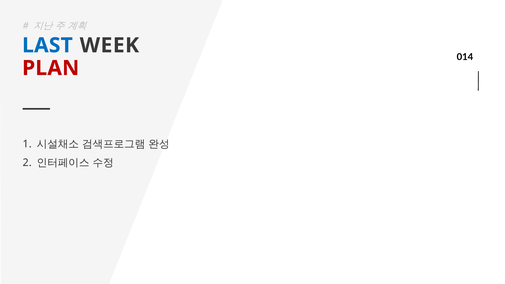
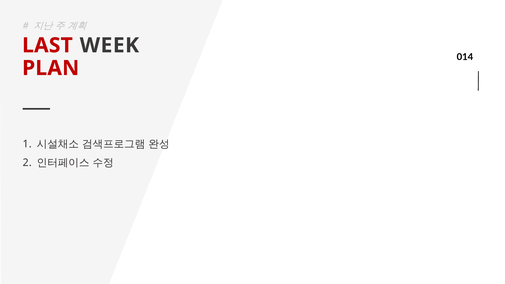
LAST colour: blue -> red
